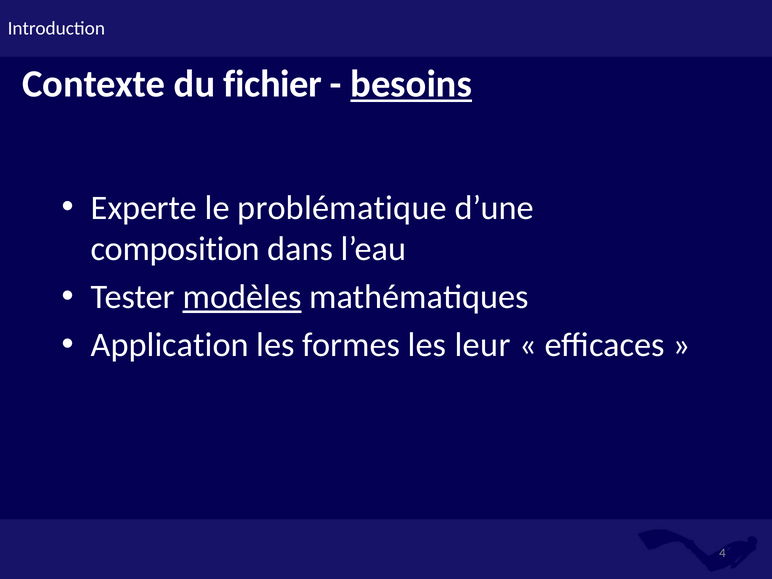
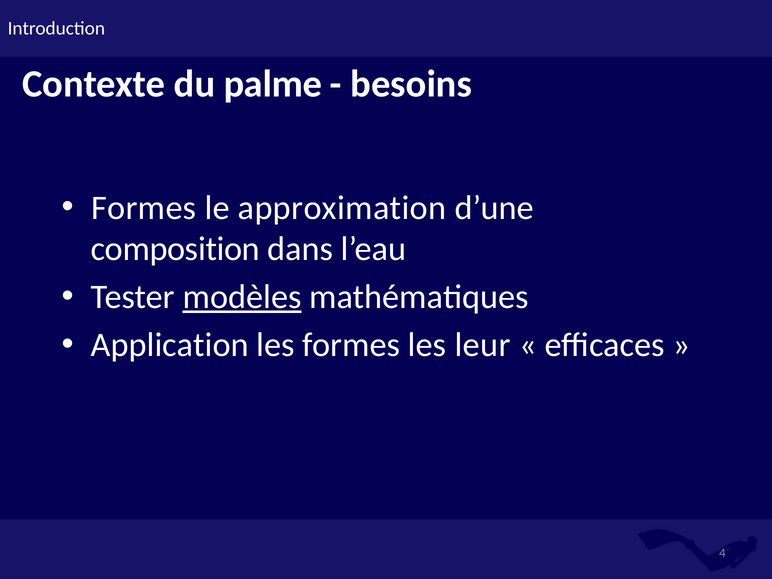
fichier: fichier -> palme
besoins underline: present -> none
Experte at (144, 208): Experte -> Formes
problématique: problématique -> approximation
